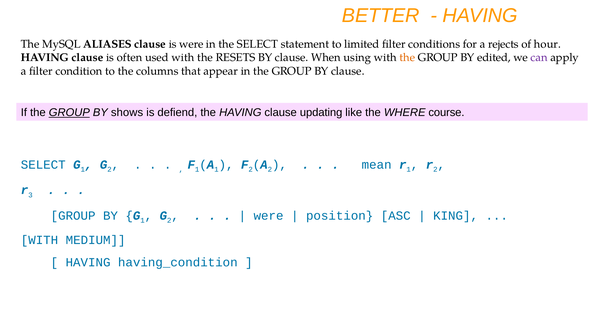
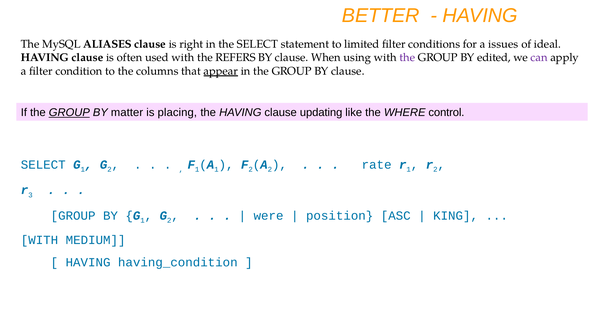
is were: were -> right
rejects: rejects -> issues
hour: hour -> ideal
RESETS: RESETS -> REFERS
the at (407, 58) colour: orange -> purple
appear underline: none -> present
shows: shows -> matter
defiend: defiend -> placing
course: course -> control
mean: mean -> rate
